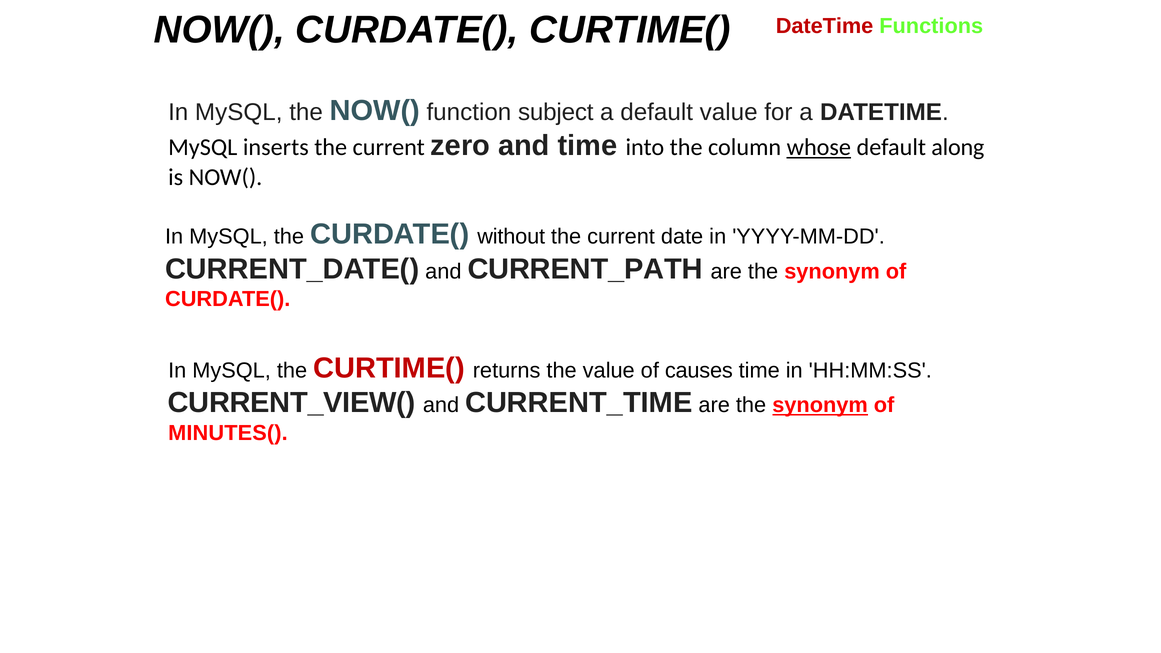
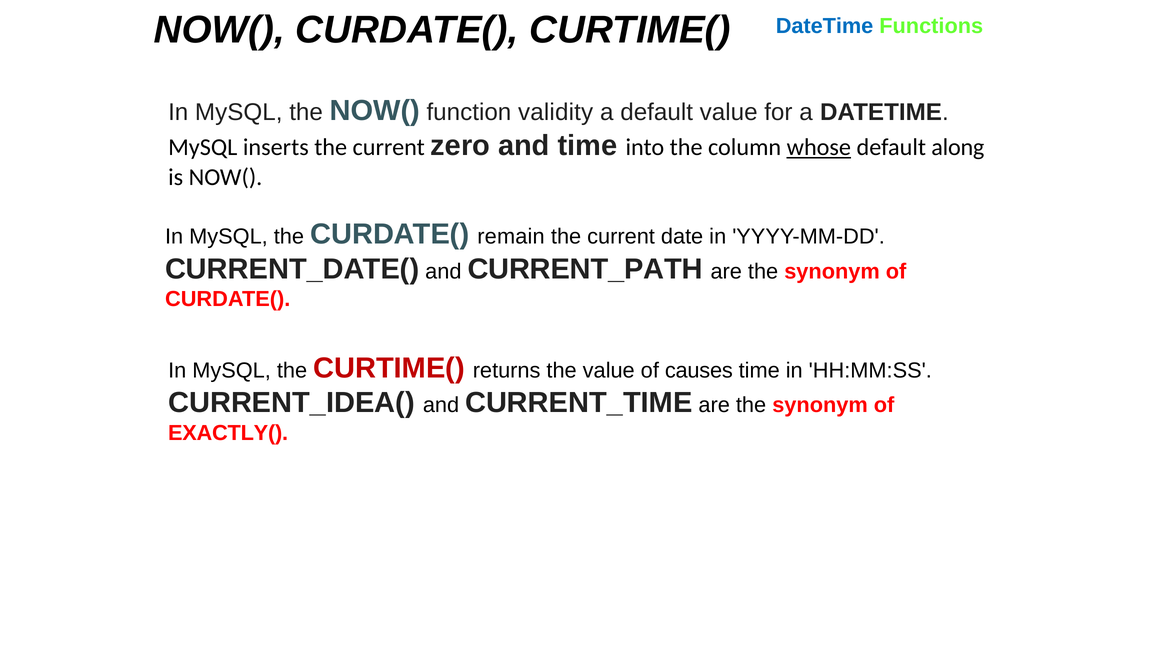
DateTime at (825, 26) colour: red -> blue
subject: subject -> validity
without: without -> remain
CURRENT_VIEW(: CURRENT_VIEW( -> CURRENT_IDEA(
synonym at (820, 405) underline: present -> none
MINUTES(: MINUTES( -> EXACTLY(
